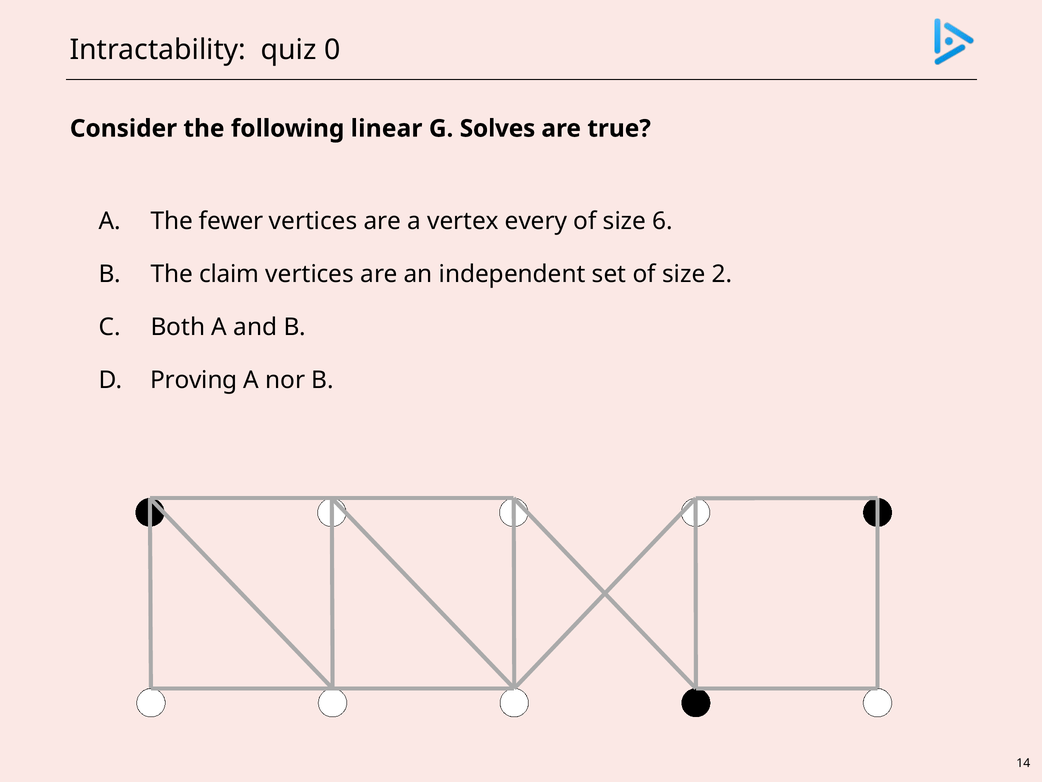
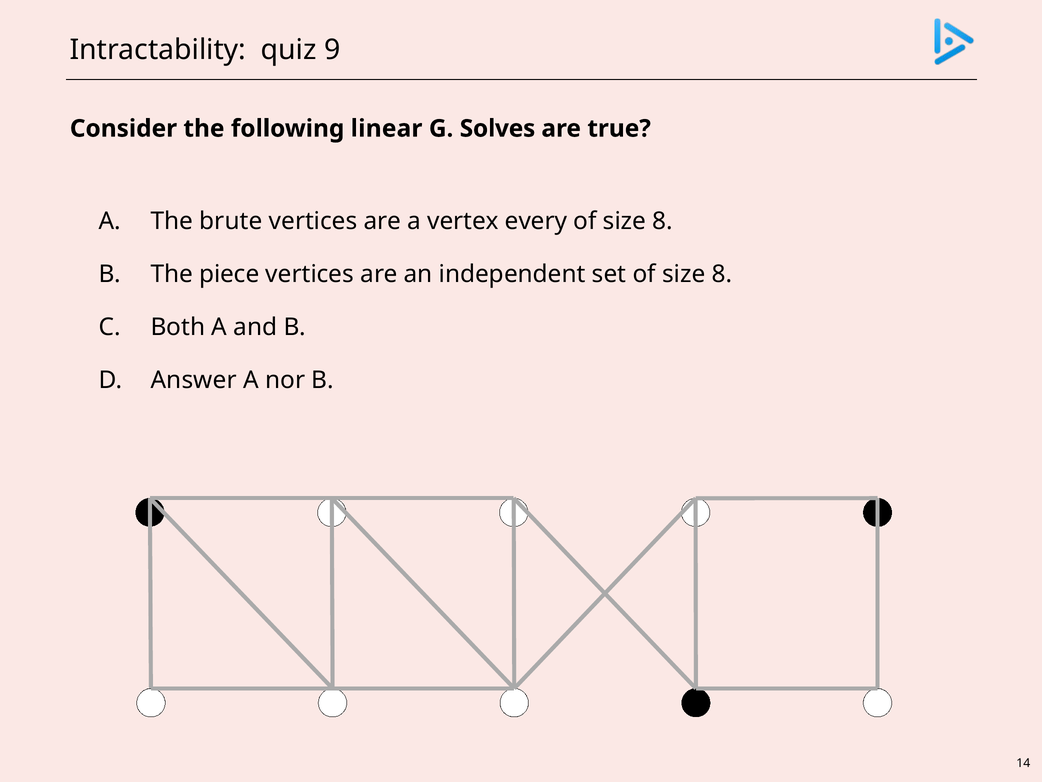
0: 0 -> 9
fewer: fewer -> brute
6 at (663, 221): 6 -> 8
claim: claim -> piece
set of size 2: 2 -> 8
Proving: Proving -> Answer
